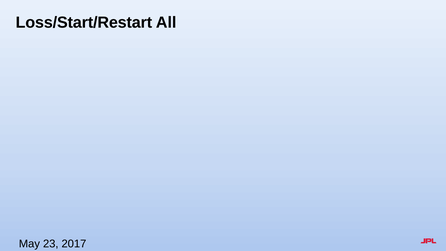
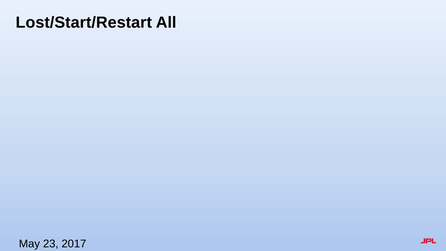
Loss/Start/Restart: Loss/Start/Restart -> Lost/Start/Restart
